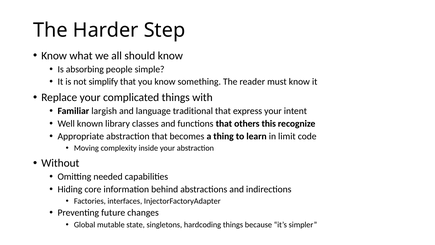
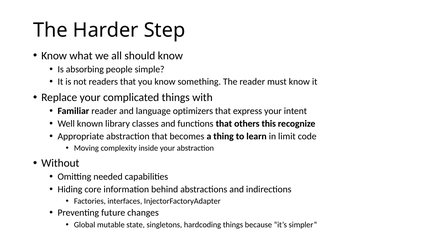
simplify: simplify -> readers
Familiar largish: largish -> reader
traditional: traditional -> optimizers
